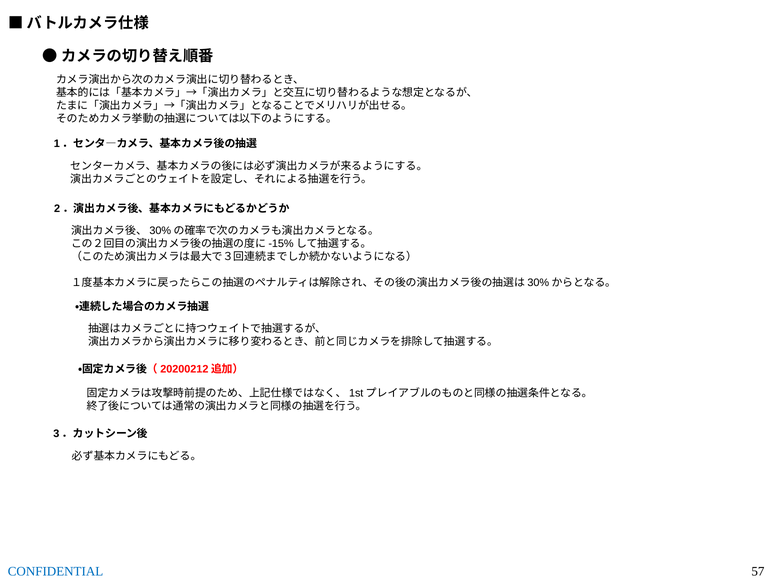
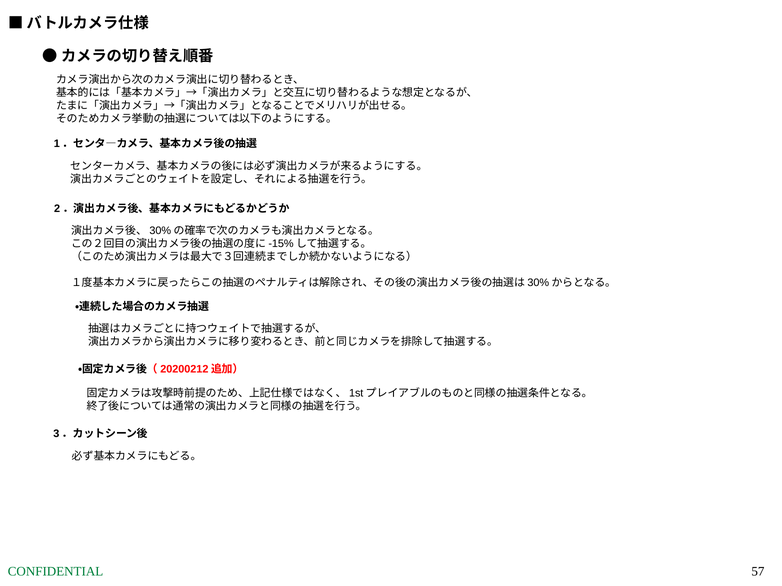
CONFIDENTIAL colour: blue -> green
